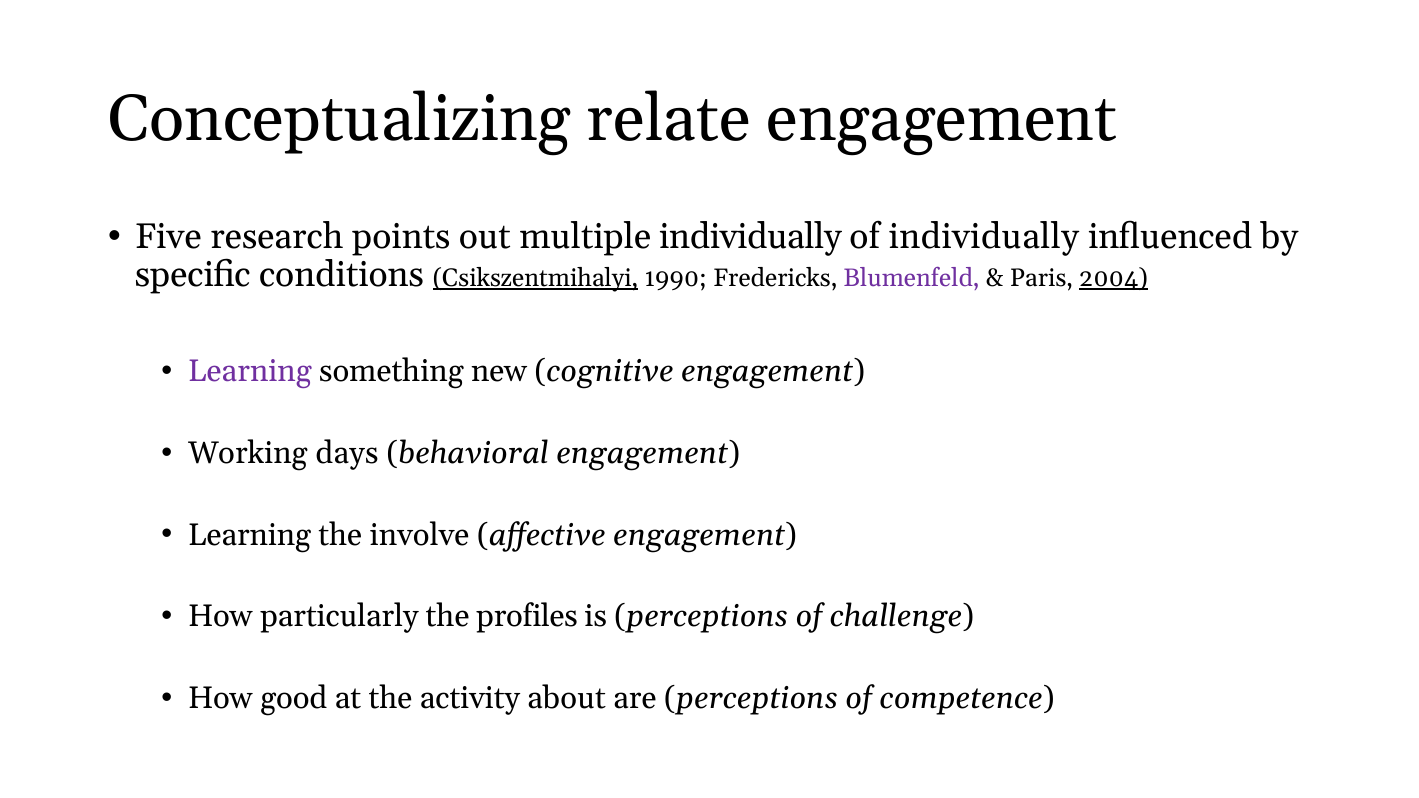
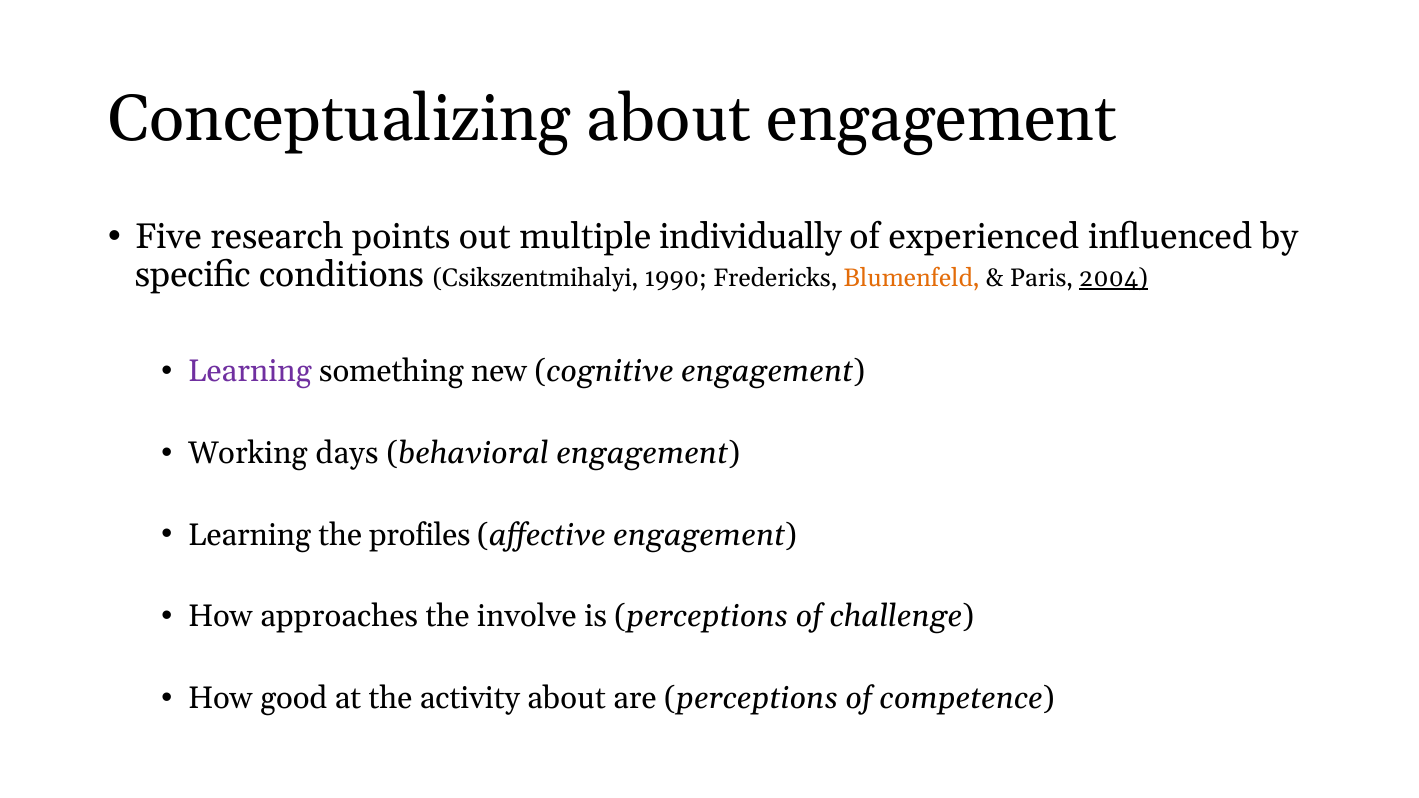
Conceptualizing relate: relate -> about
of individually: individually -> experienced
Csikszentmihalyi underline: present -> none
Blumenfeld colour: purple -> orange
involve: involve -> profiles
particularly: particularly -> approaches
profiles: profiles -> involve
